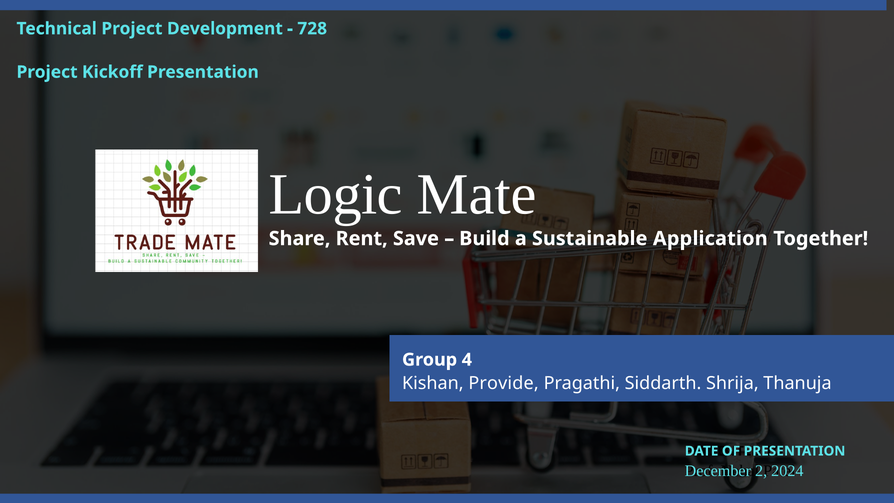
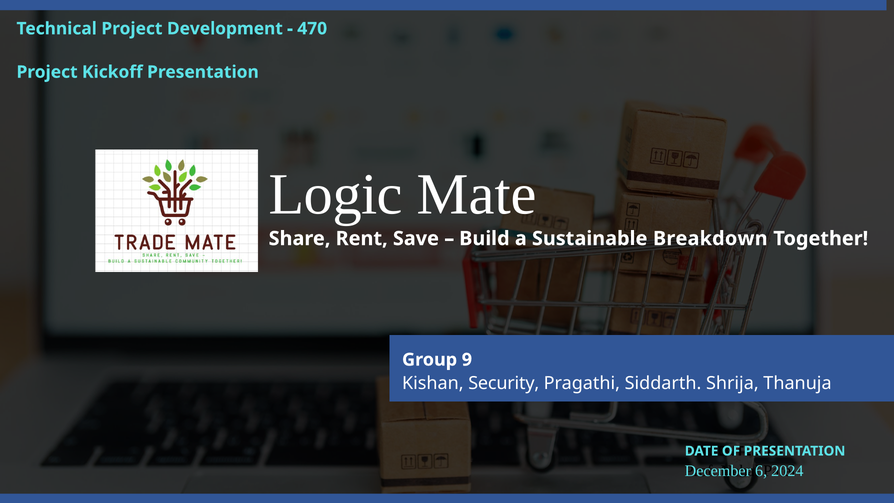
728: 728 -> 470
Application: Application -> Breakdown
4: 4 -> 9
Provide: Provide -> Security
2: 2 -> 6
